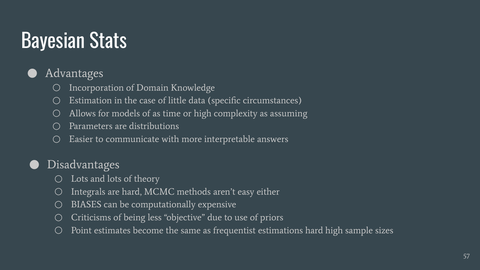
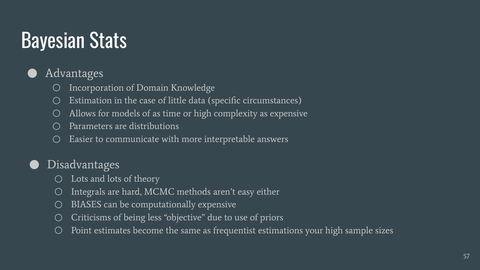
as assuming: assuming -> expensive
estimations hard: hard -> your
